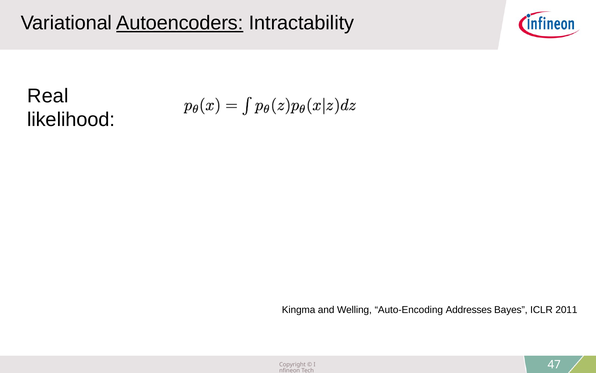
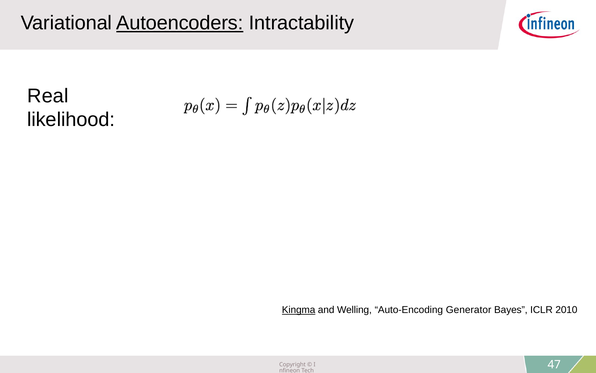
Kingma underline: none -> present
Addresses: Addresses -> Generator
2011: 2011 -> 2010
